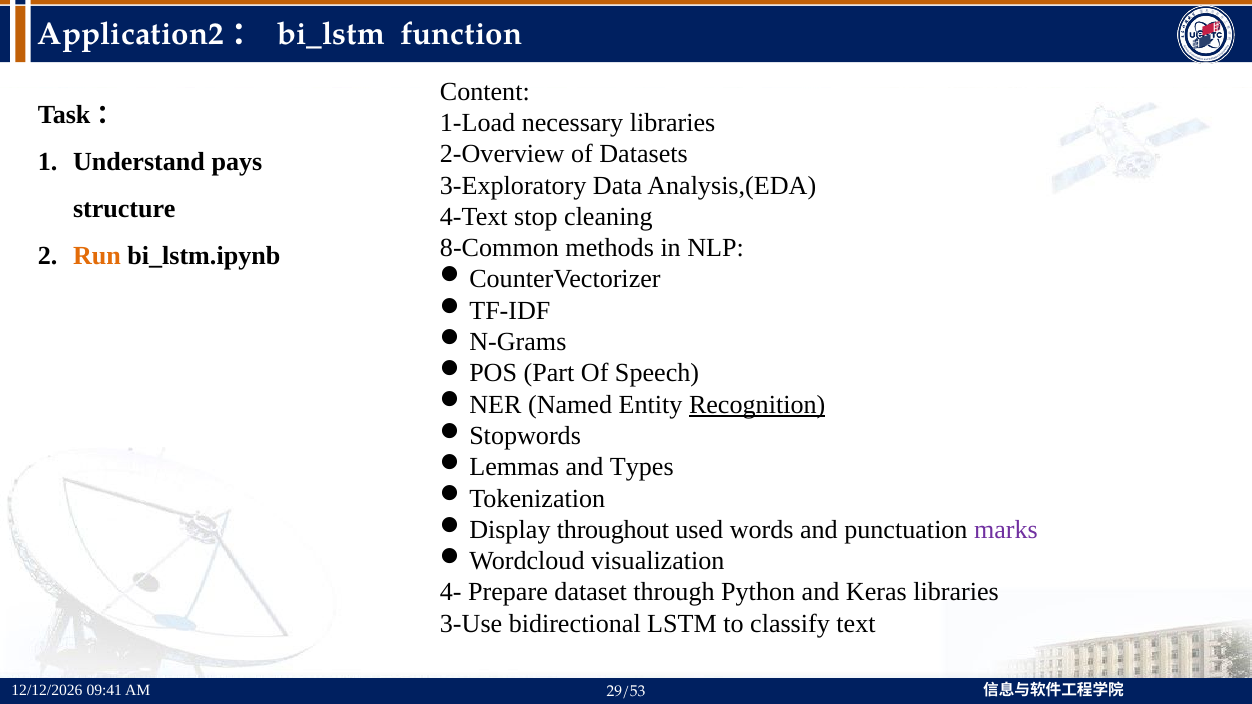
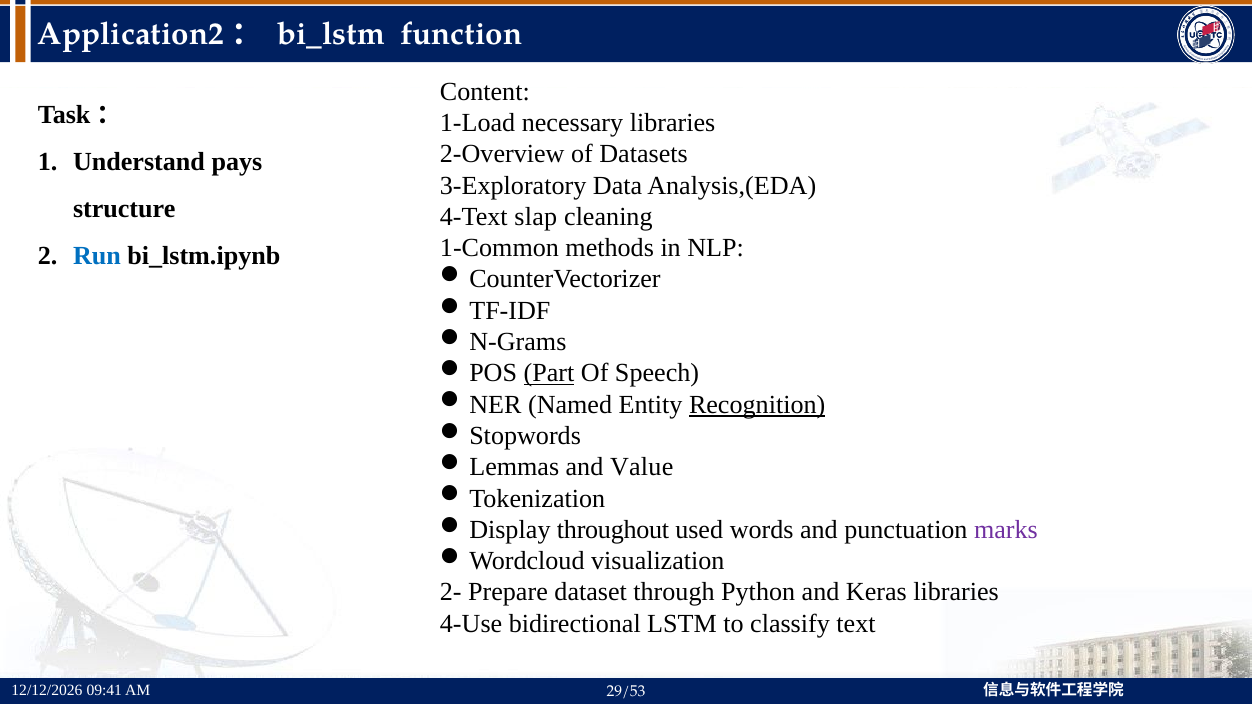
stop: stop -> slap
8-Common: 8-Common -> 1-Common
Run colour: orange -> blue
Part underline: none -> present
Types: Types -> Value
4-: 4- -> 2-
3-Use: 3-Use -> 4-Use
